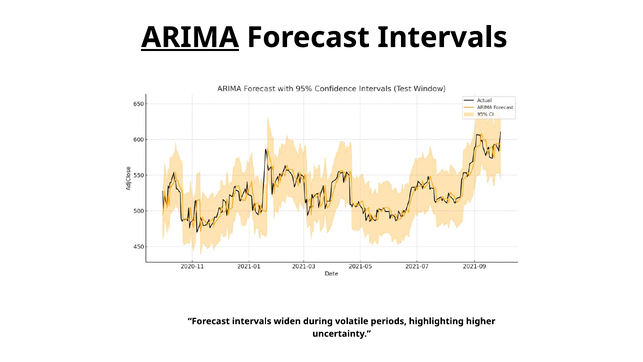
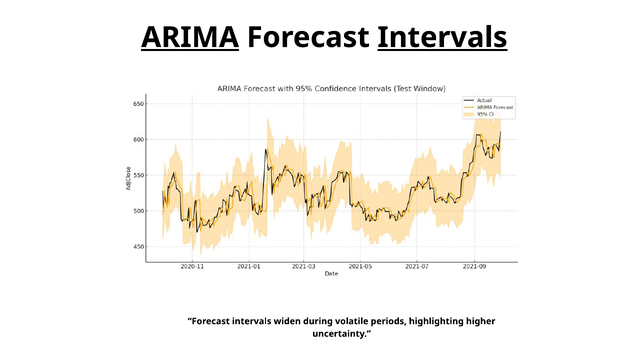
Intervals at (442, 37) underline: none -> present
